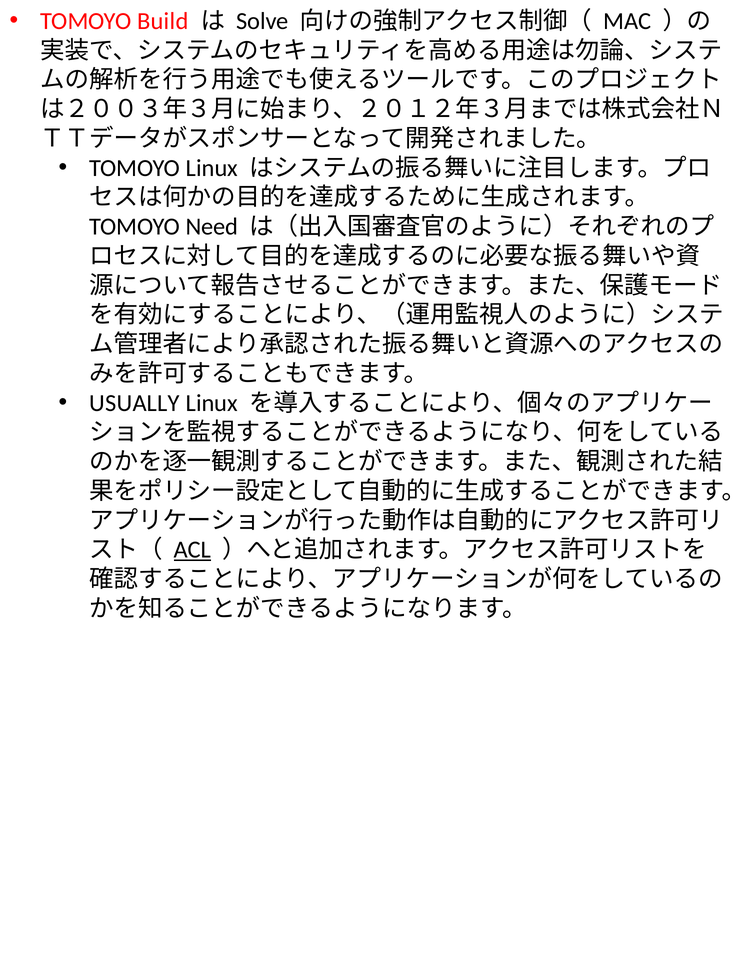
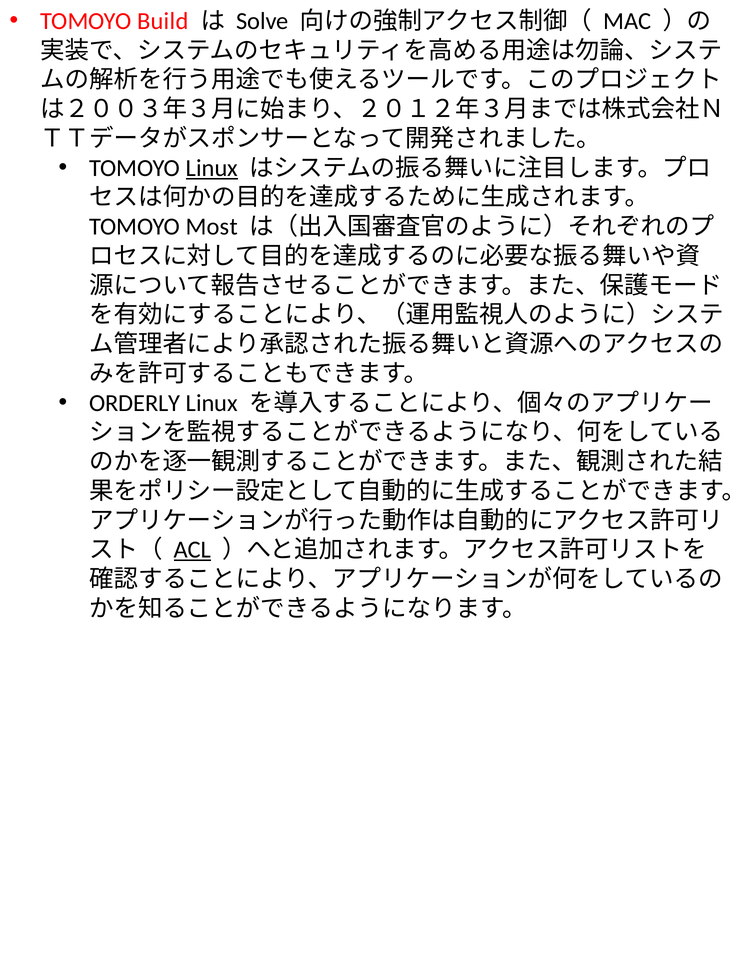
Linux at (212, 168) underline: none -> present
Need: Need -> Most
USUALLY: USUALLY -> ORDERLY
